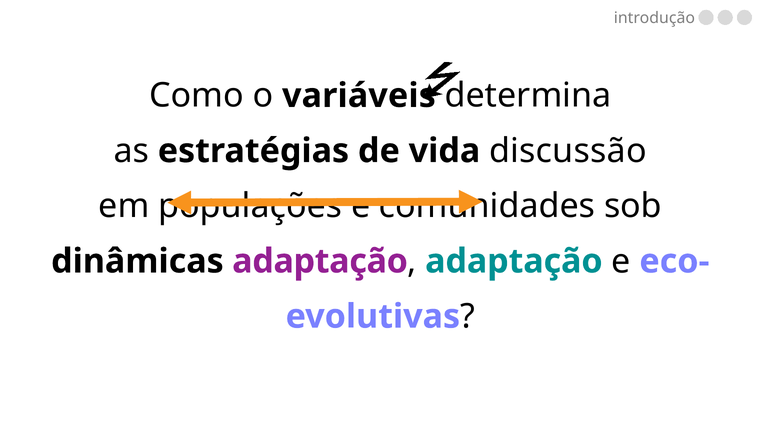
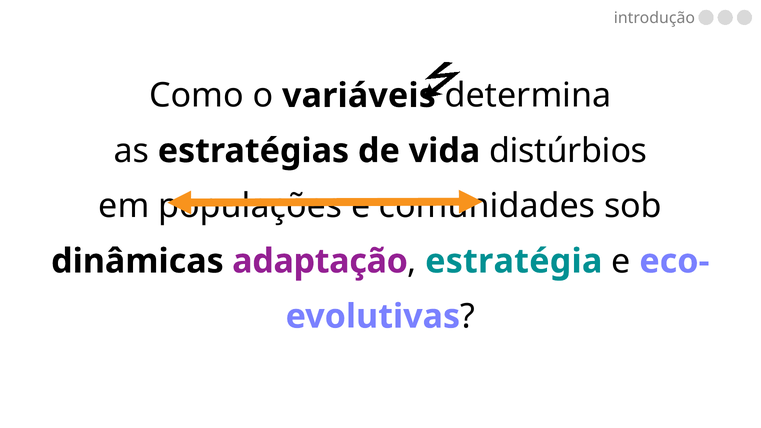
discussão: discussão -> distúrbios
adaptação at (514, 261): adaptação -> estratégia
